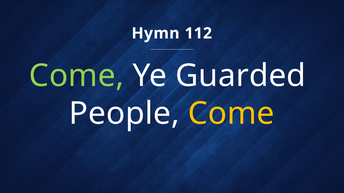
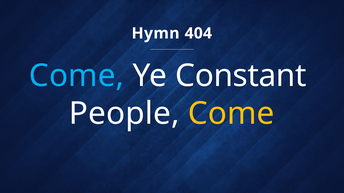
112: 112 -> 404
Come at (77, 76) colour: light green -> light blue
Guarded: Guarded -> Constant
